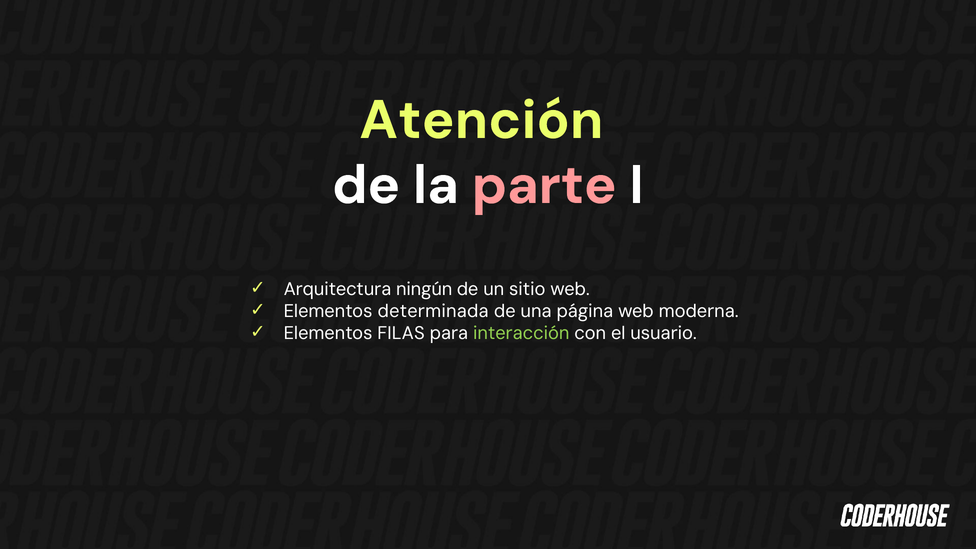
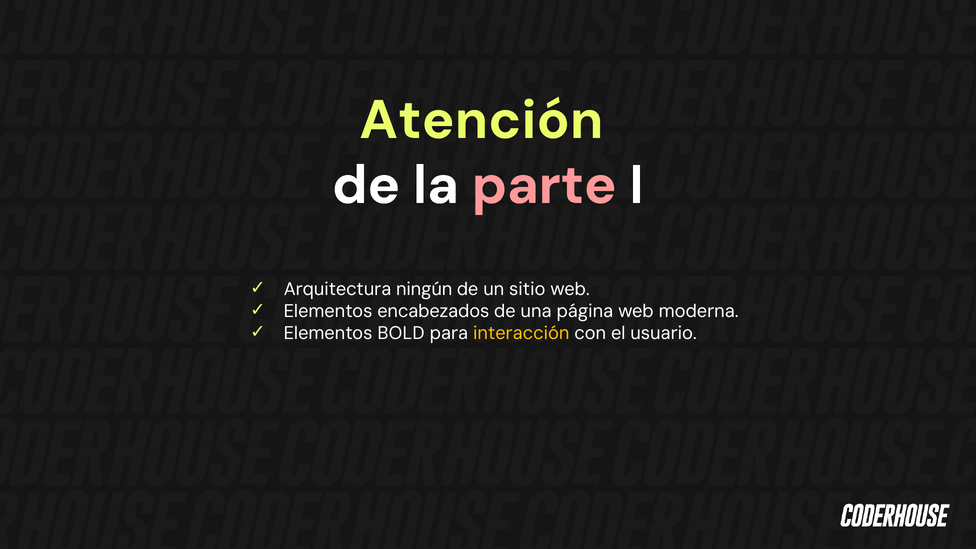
determinada: determinada -> encabezados
FILAS: FILAS -> BOLD
interacción colour: light green -> yellow
